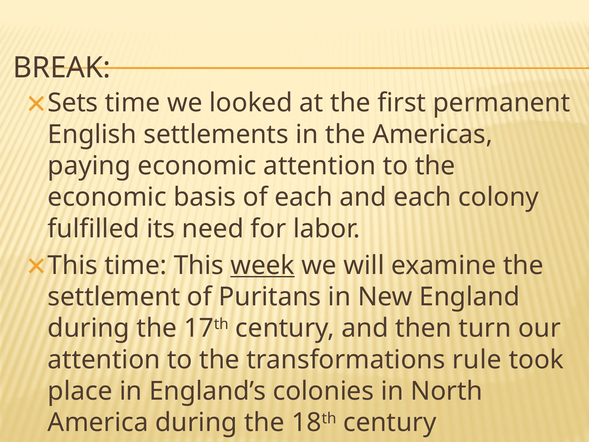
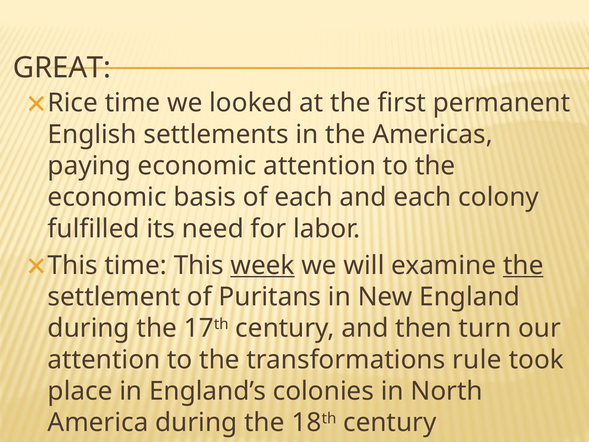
BREAK: BREAK -> GREAT
Sets: Sets -> Rice
the at (523, 265) underline: none -> present
